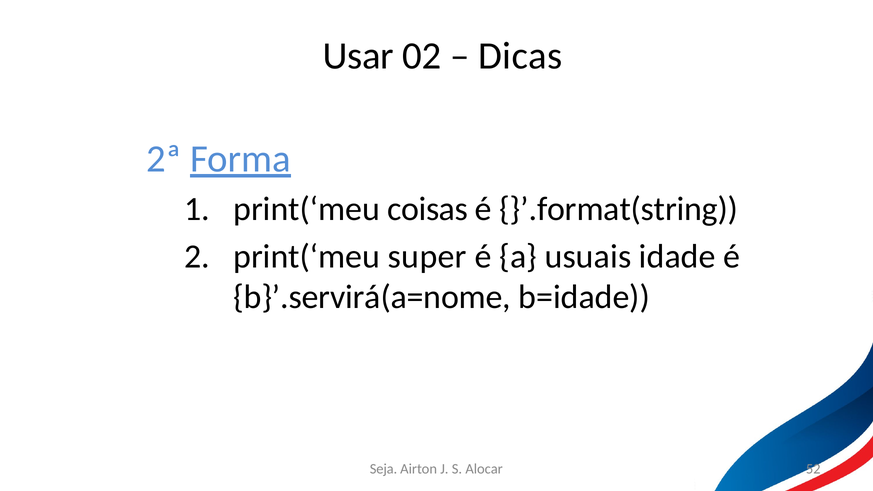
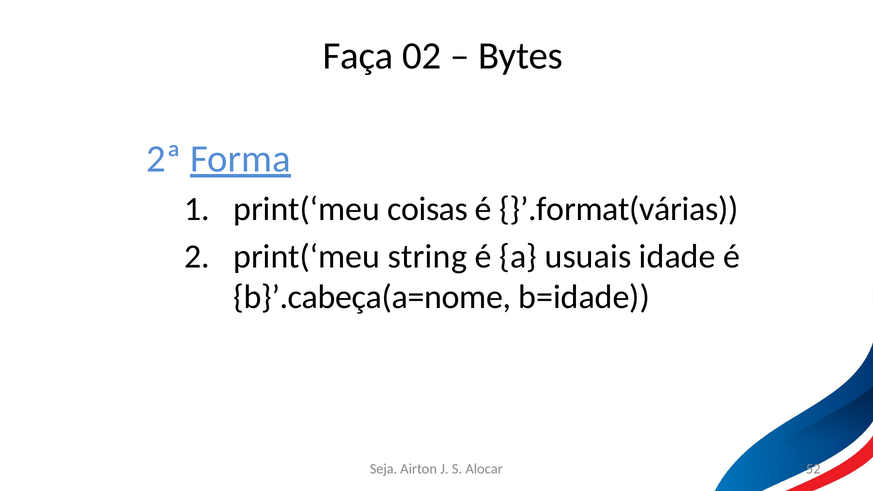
Usar: Usar -> Faça
Dicas: Dicas -> Bytes
}’.format(string: }’.format(string -> }’.format(várias
super: super -> string
b}’.servirá(a=nome: b}’.servirá(a=nome -> b}’.cabeça(a=nome
